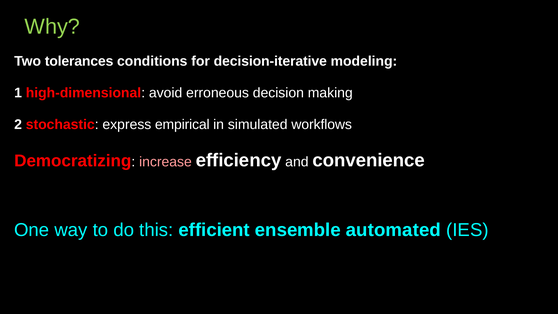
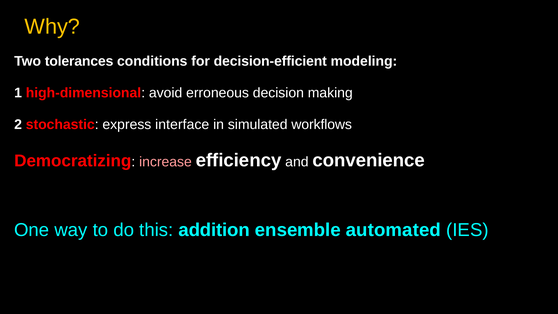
Why colour: light green -> yellow
decision-iterative: decision-iterative -> decision-efficient
empirical: empirical -> interface
efficient: efficient -> addition
